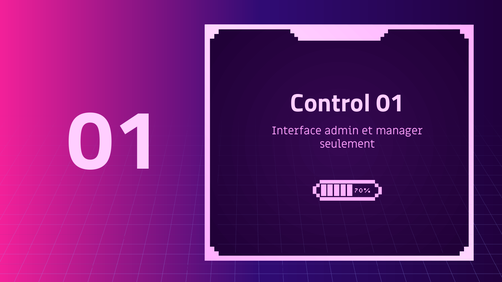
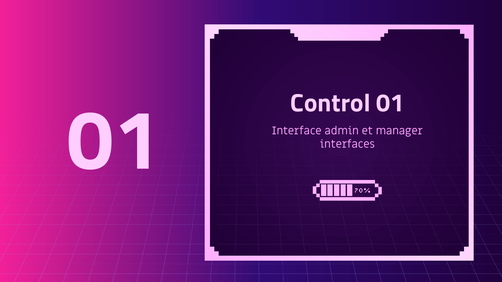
seulement: seulement -> interfaces
